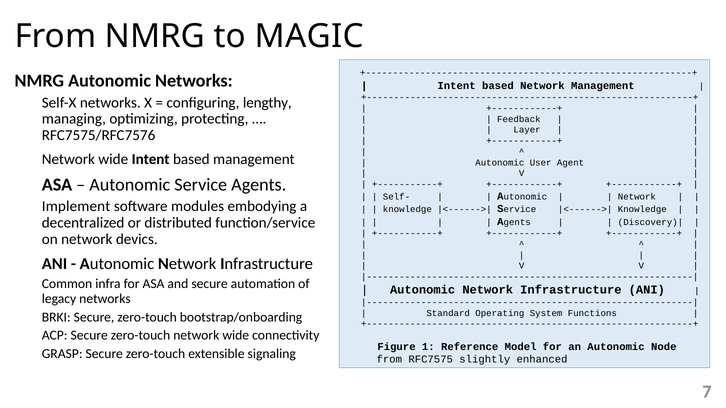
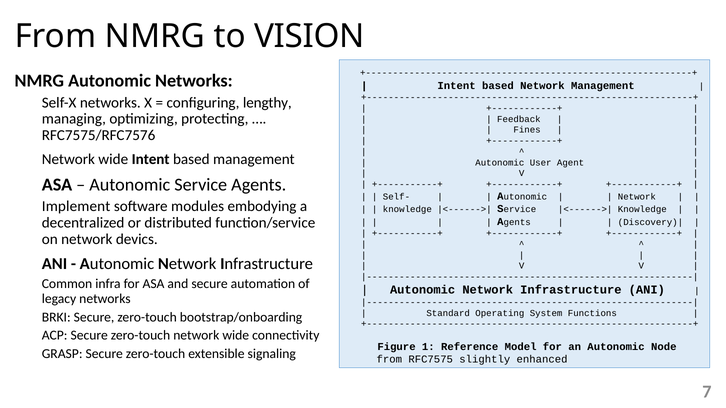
MAGIC: MAGIC -> VISION
Layer: Layer -> Fines
